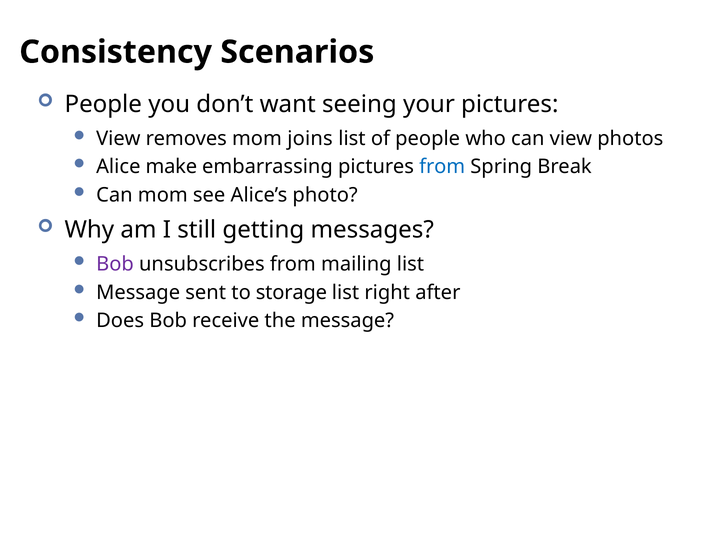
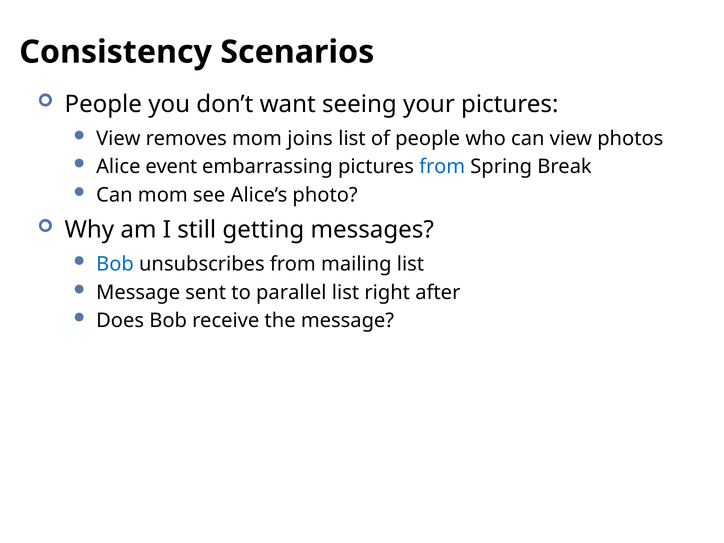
make: make -> event
Bob at (115, 264) colour: purple -> blue
storage: storage -> parallel
